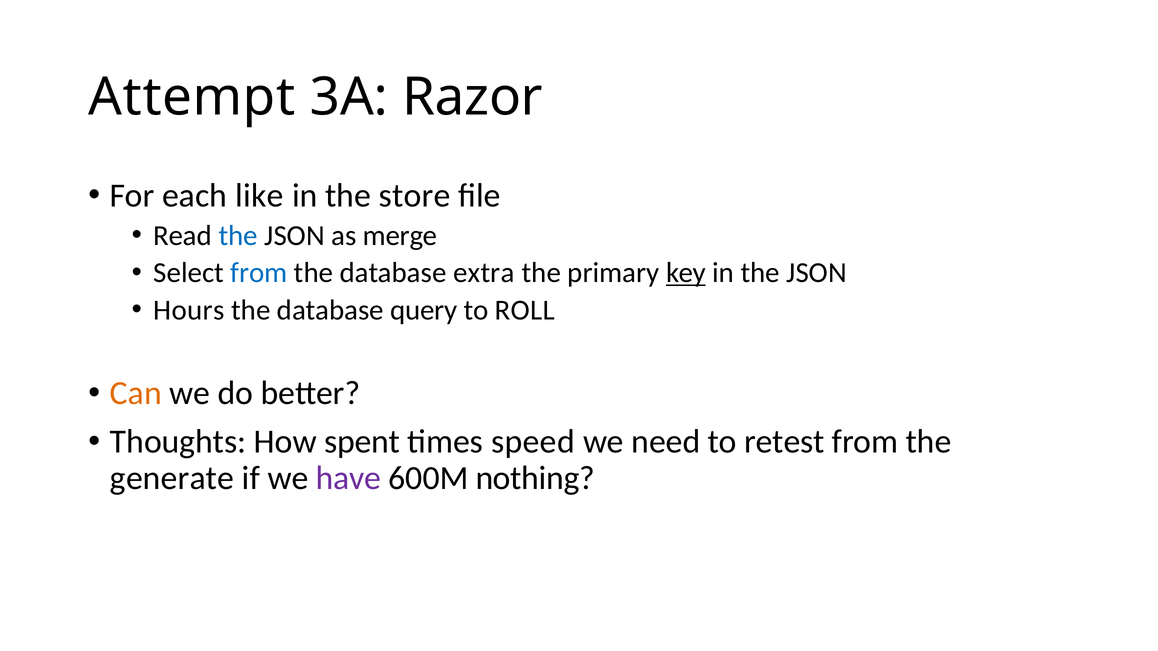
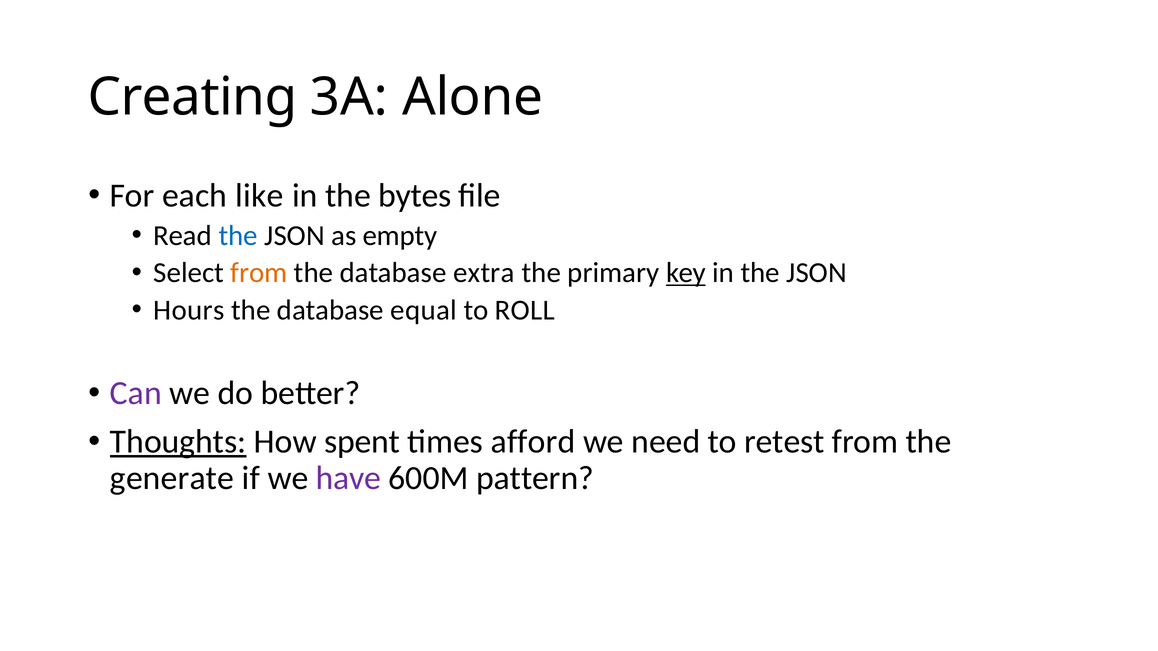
Attempt: Attempt -> Creating
Razor: Razor -> Alone
store: store -> bytes
merge: merge -> empty
from at (259, 273) colour: blue -> orange
query: query -> equal
Can colour: orange -> purple
Thoughts underline: none -> present
speed: speed -> afford
nothing: nothing -> pattern
